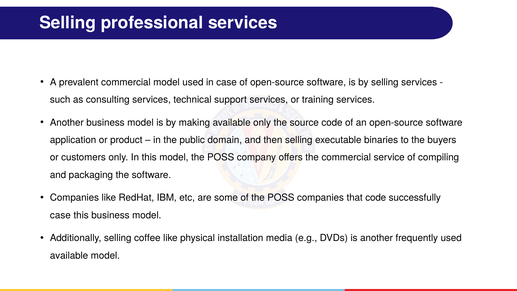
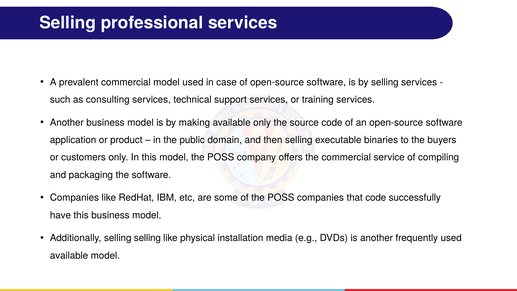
case at (60, 215): case -> have
selling coffee: coffee -> selling
